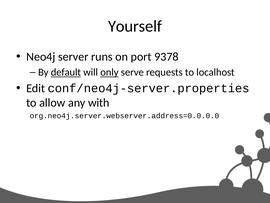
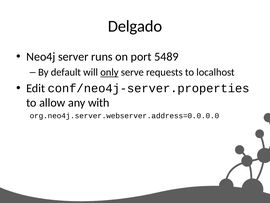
Yourself: Yourself -> Delgado
9378: 9378 -> 5489
default underline: present -> none
